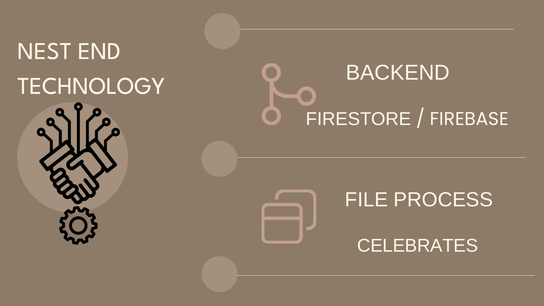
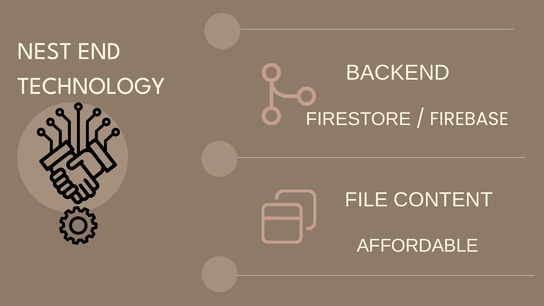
PROCESS: PROCESS -> CONTENT
CELEBRATES: CELEBRATES -> AFFORDABLE
